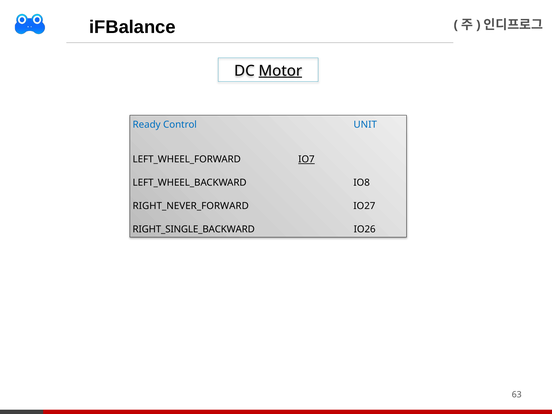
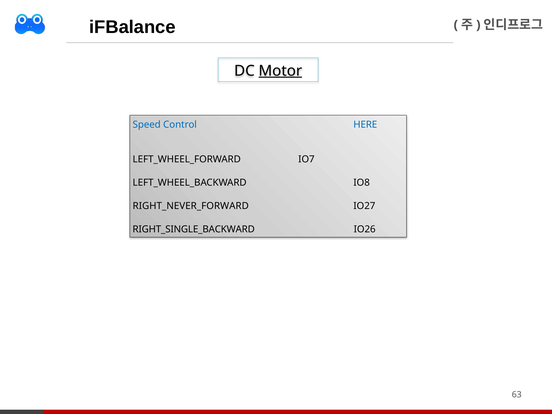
Ready: Ready -> Speed
UNIT: UNIT -> HERE
IO7 underline: present -> none
